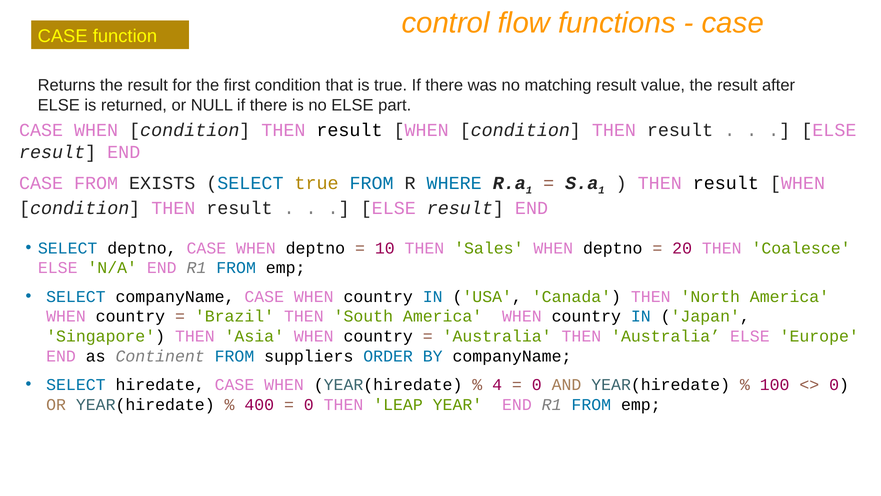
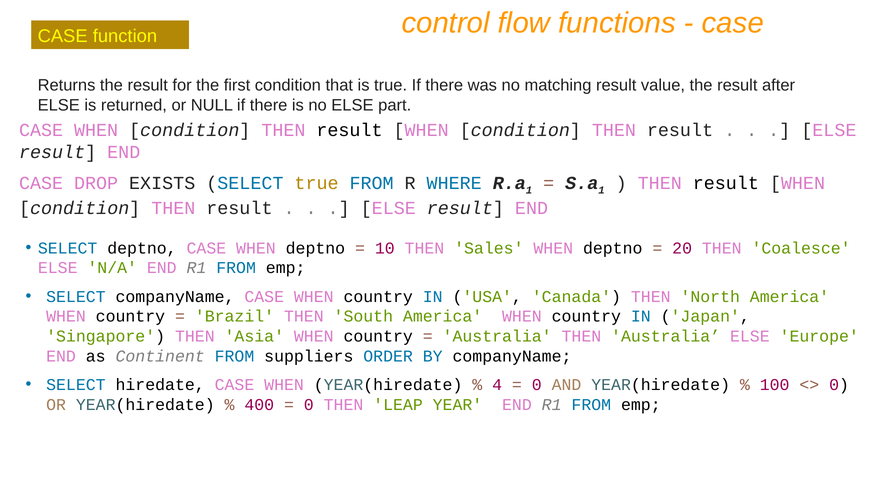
CASE FROM: FROM -> DROP
